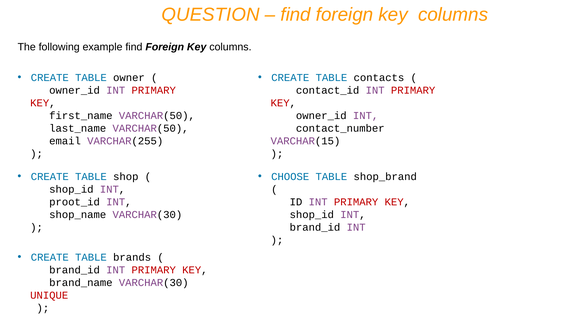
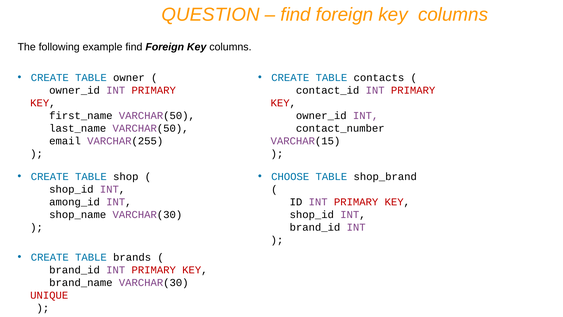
proot_id: proot_id -> among_id
